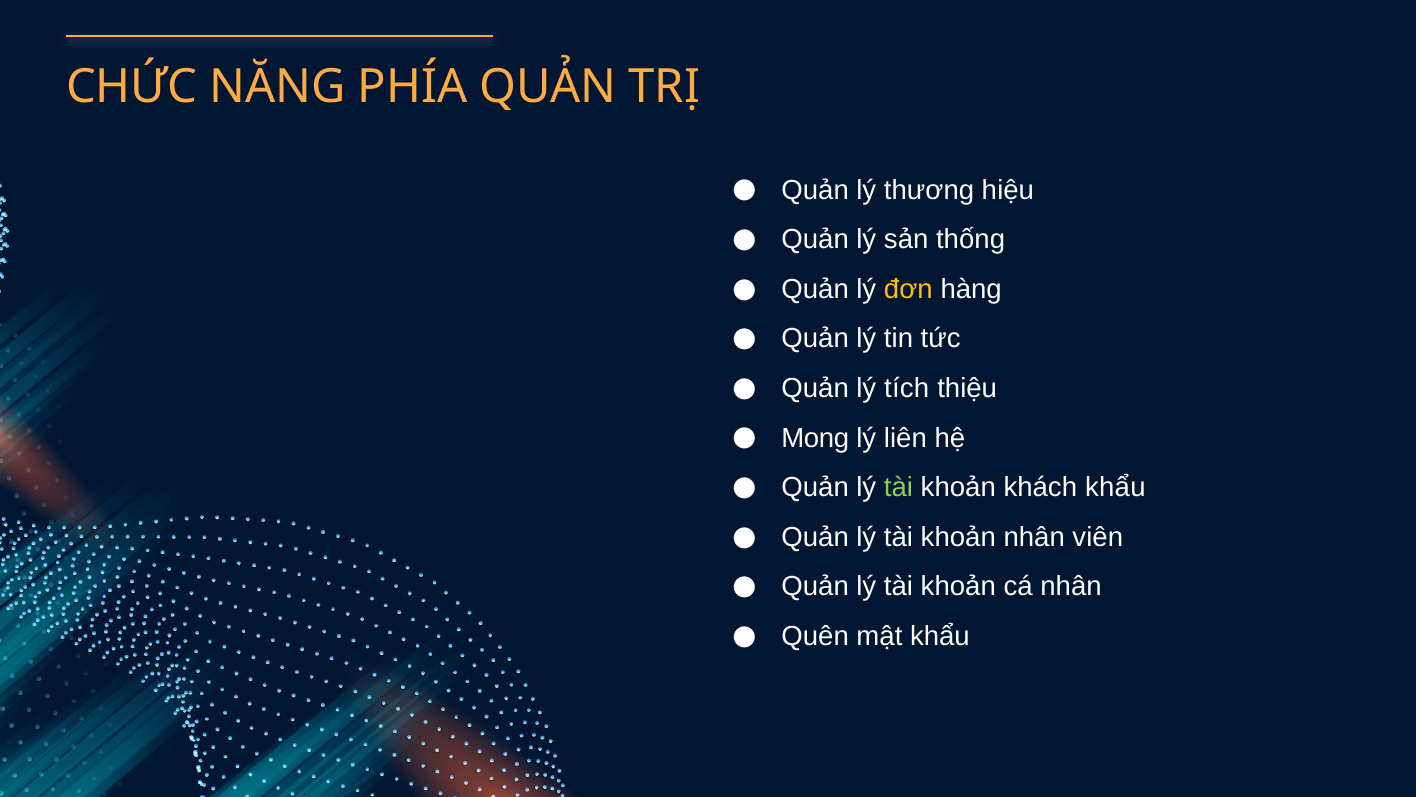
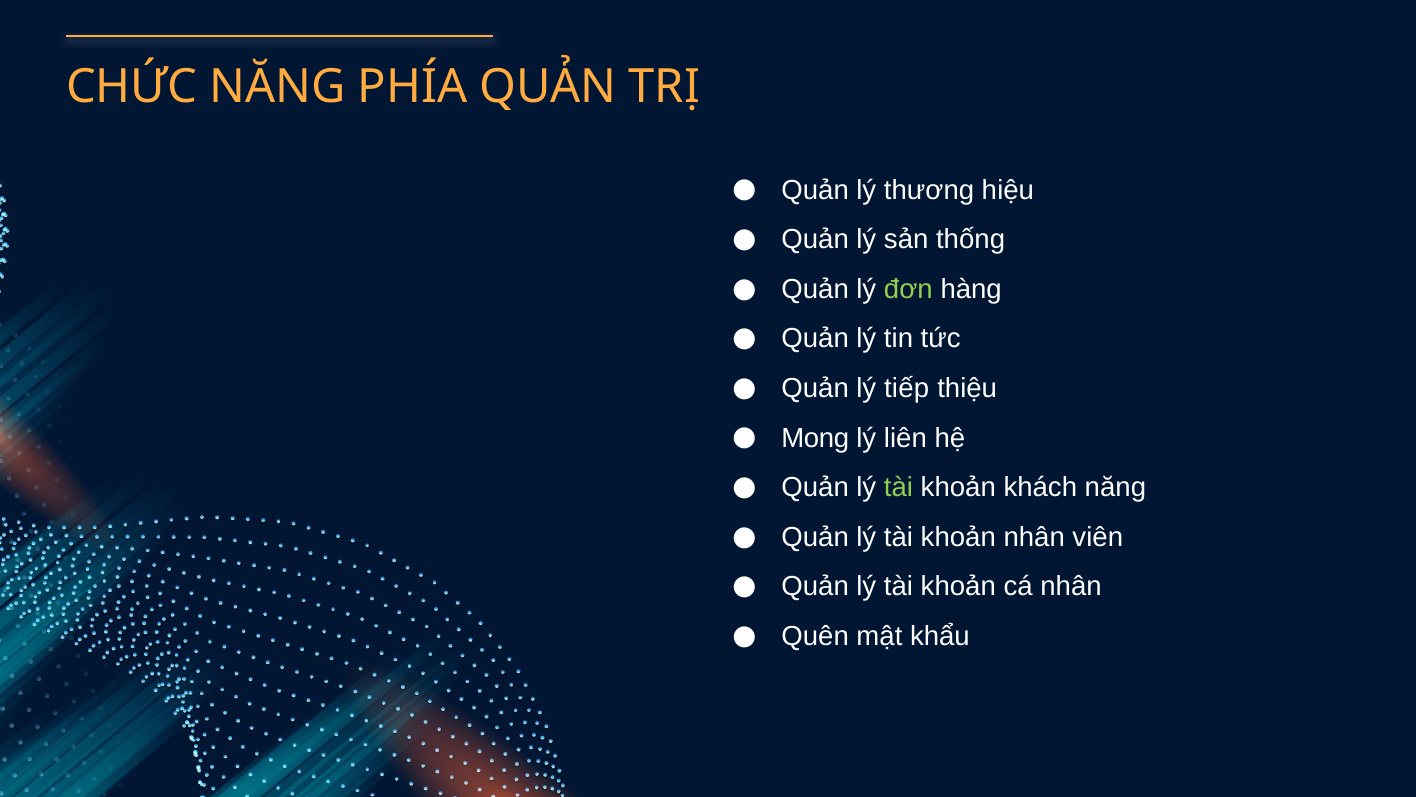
đơn colour: yellow -> light green
tích: tích -> tiếp
khách khẩu: khẩu -> năng
